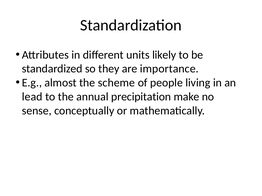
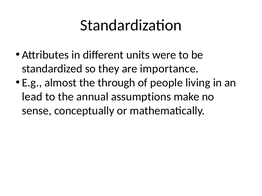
likely: likely -> were
scheme: scheme -> through
precipitation: precipitation -> assumptions
